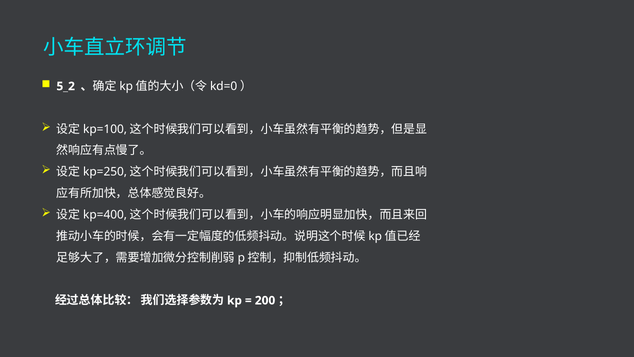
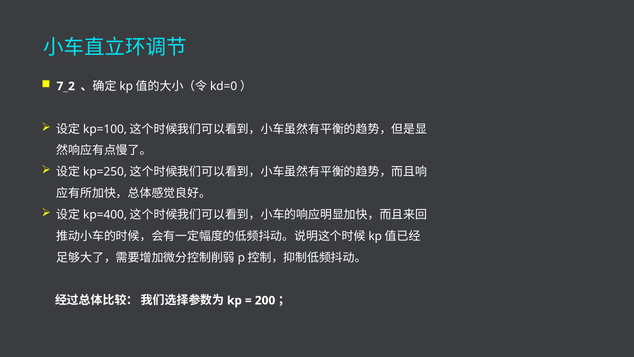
5_2: 5_2 -> 7_2
